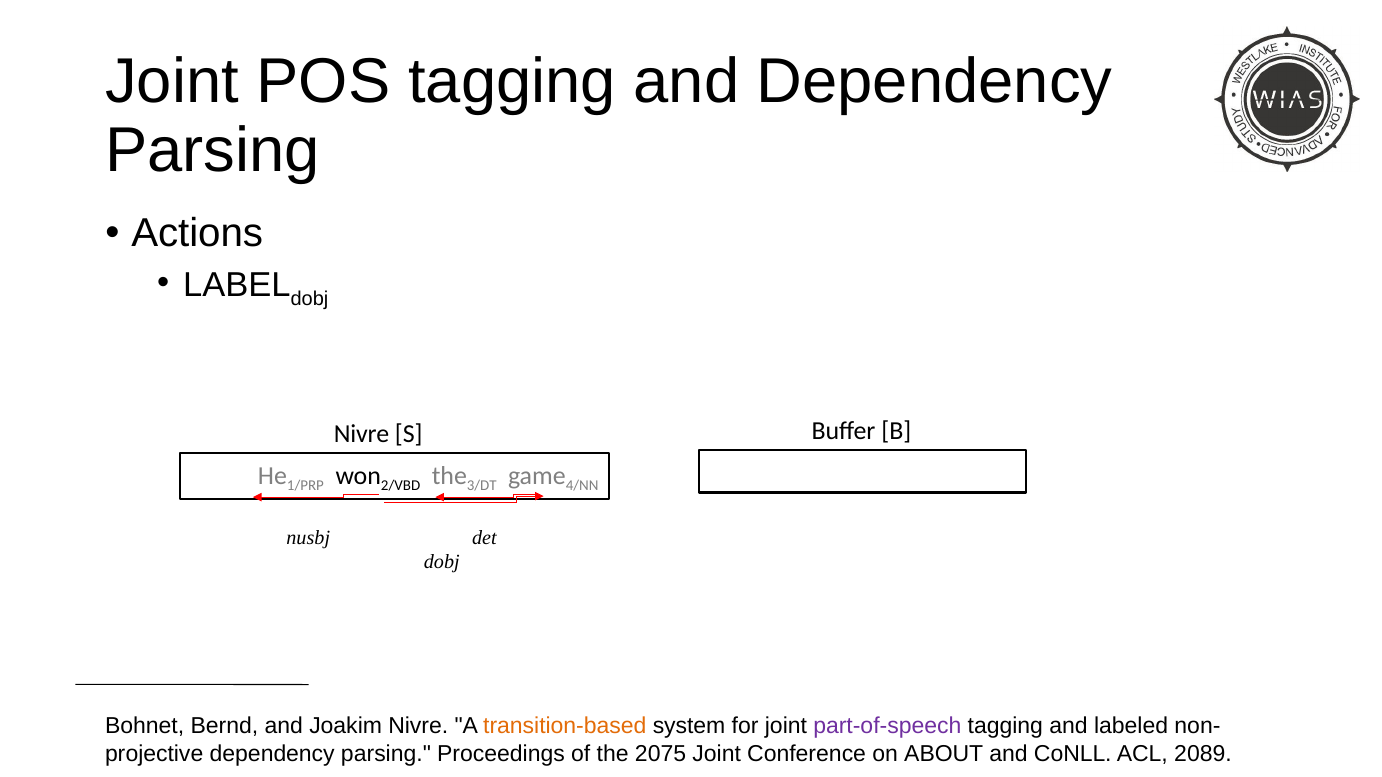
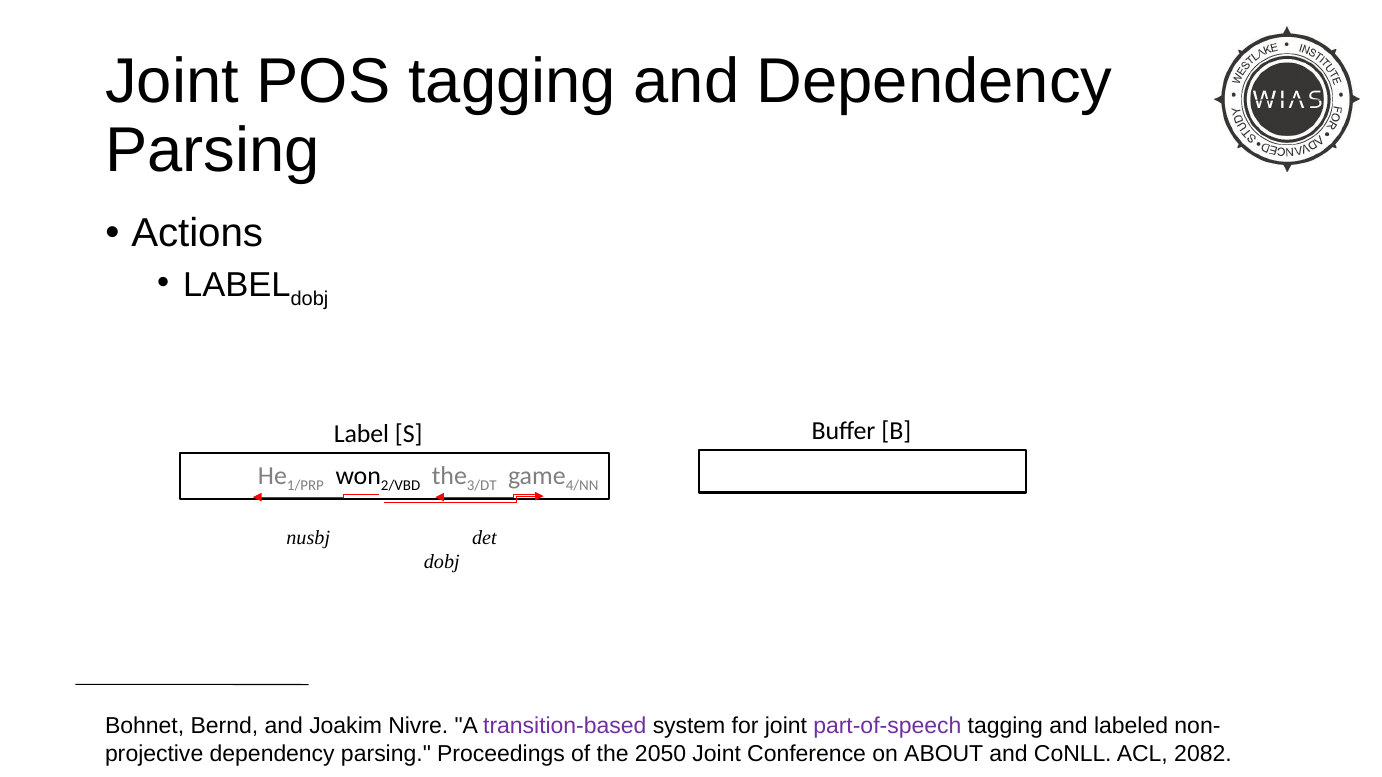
Nivre at (362, 434): Nivre -> Label
transition-based colour: orange -> purple
2075: 2075 -> 2050
2089: 2089 -> 2082
